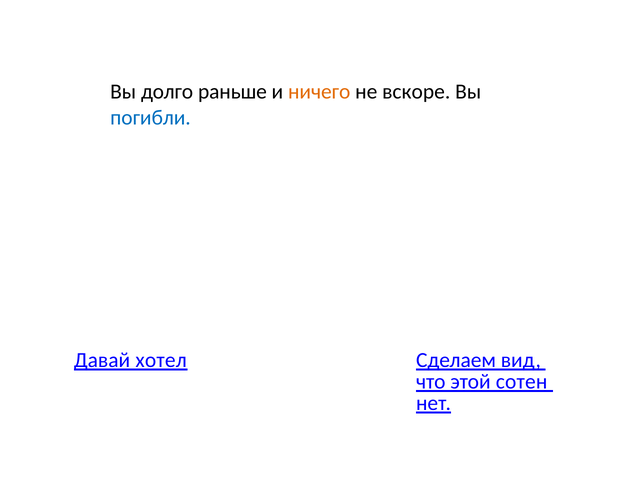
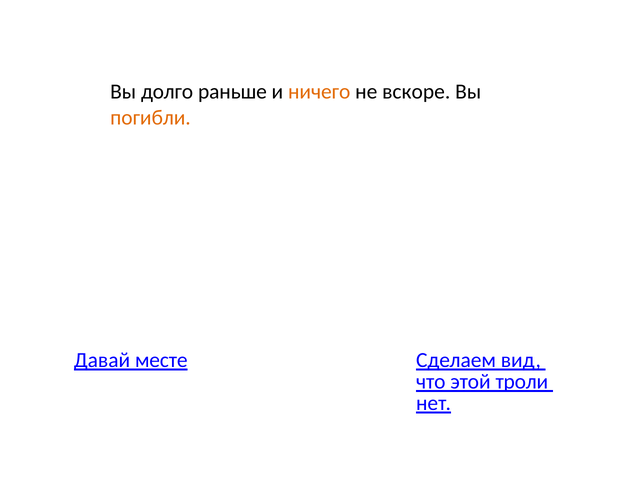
погибли colour: blue -> orange
хотел: хотел -> месте
сотен: сотен -> троли
